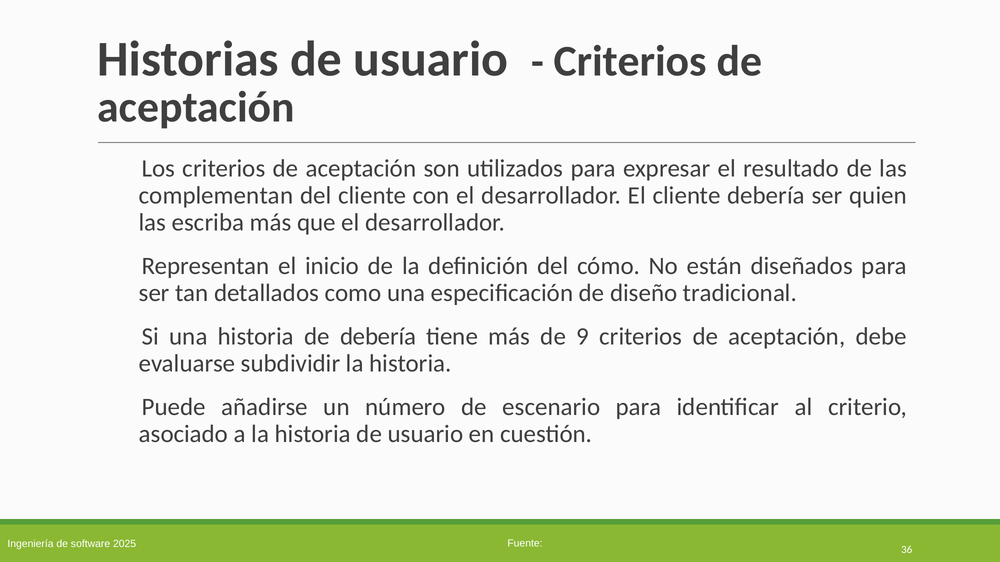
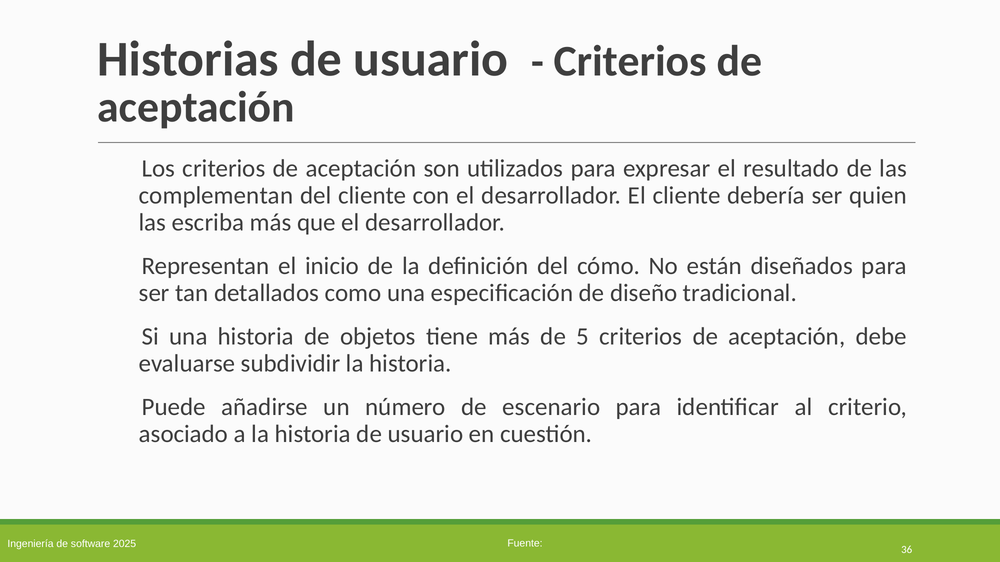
de debería: debería -> objetos
9: 9 -> 5
